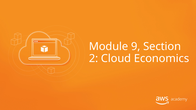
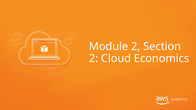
Module 9: 9 -> 2
